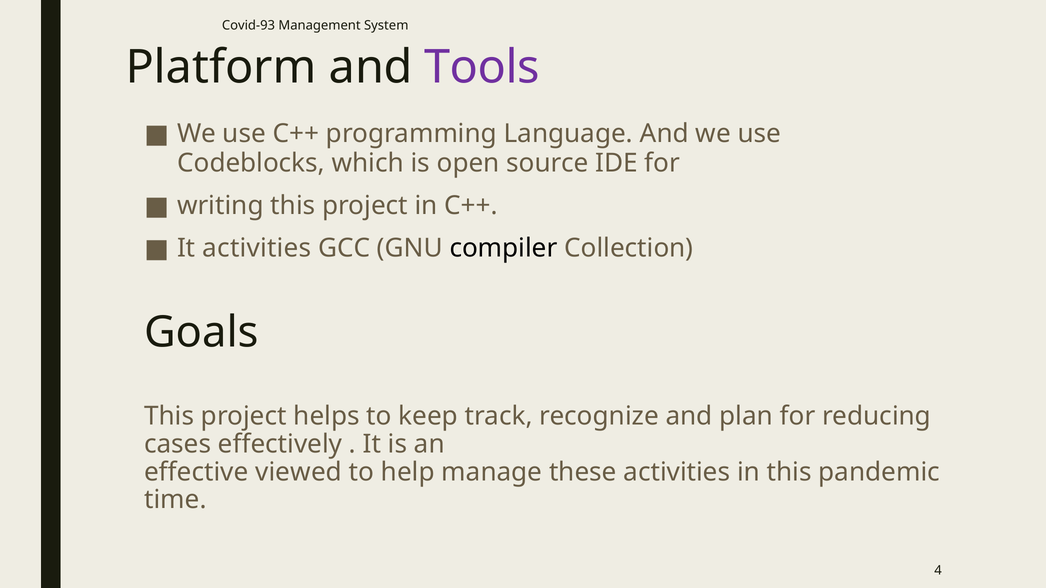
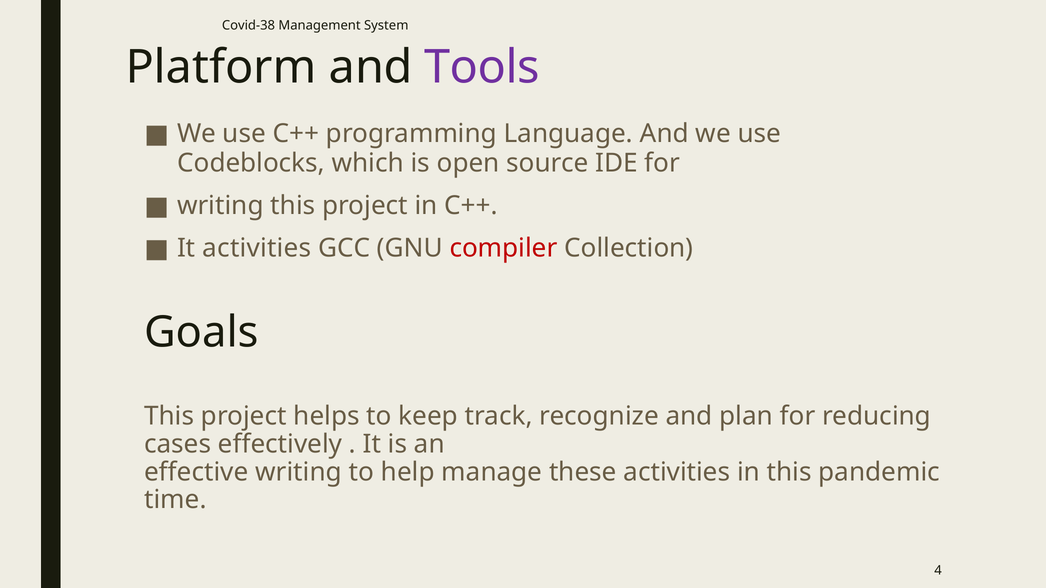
Covid-93: Covid-93 -> Covid-38
compiler colour: black -> red
effective viewed: viewed -> writing
